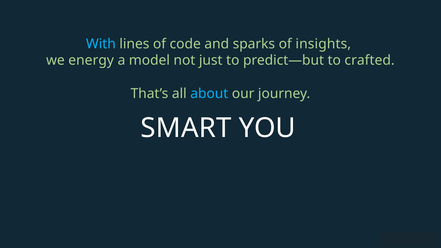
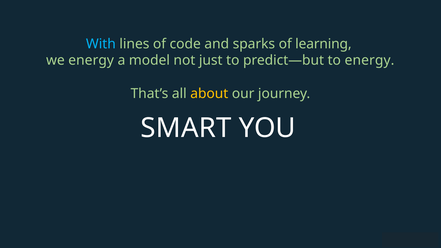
insights: insights -> learning
to crafted: crafted -> energy
about colour: light blue -> yellow
